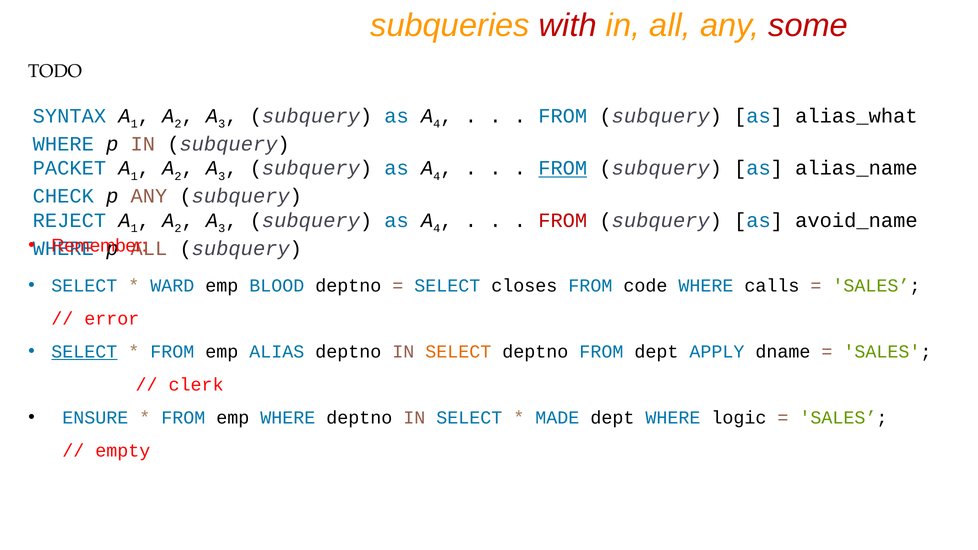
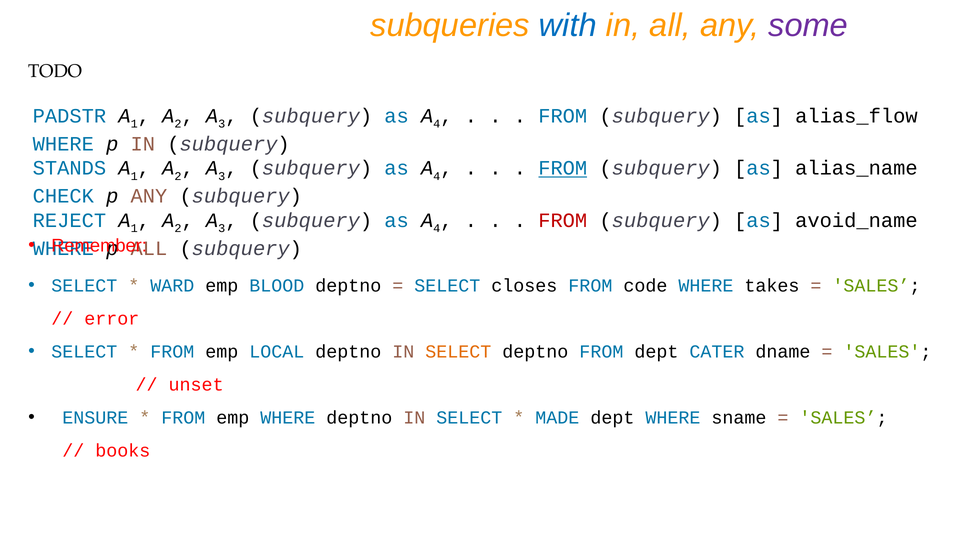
with colour: red -> blue
some colour: red -> purple
SYNTAX: SYNTAX -> PADSTR
alias_what: alias_what -> alias_flow
PACKET: PACKET -> STANDS
calls: calls -> takes
SELECT at (84, 352) underline: present -> none
ALIAS: ALIAS -> LOCAL
APPLY: APPLY -> CATER
clerk: clerk -> unset
logic: logic -> sname
empty: empty -> books
